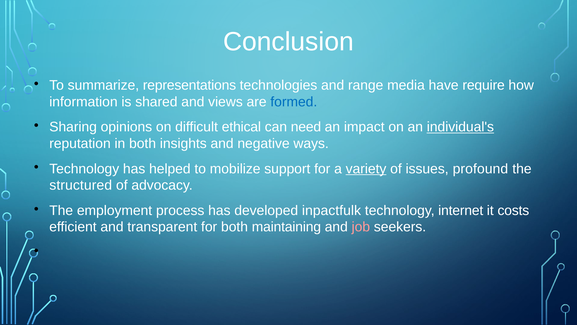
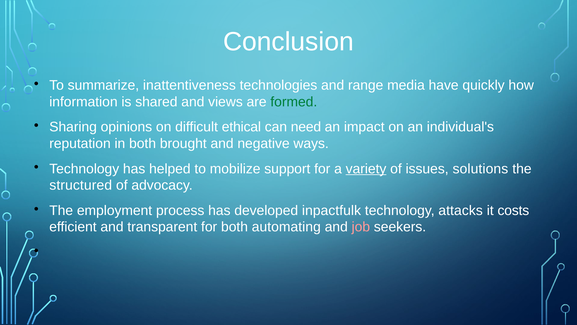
representations: representations -> inattentiveness
require: require -> quickly
formed colour: blue -> green
individual's underline: present -> none
insights: insights -> brought
profound: profound -> solutions
internet: internet -> attacks
maintaining: maintaining -> automating
